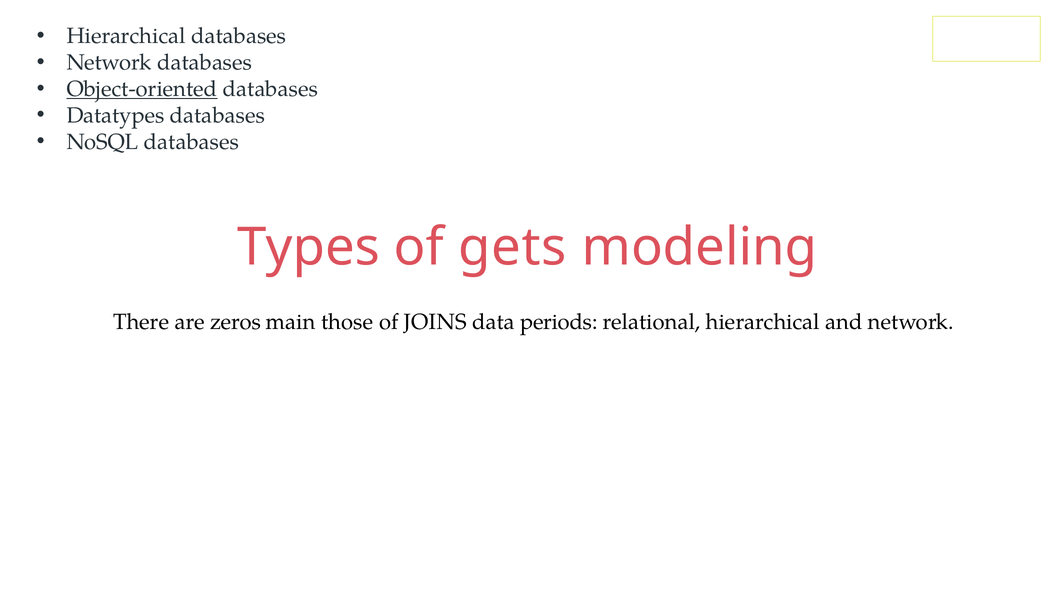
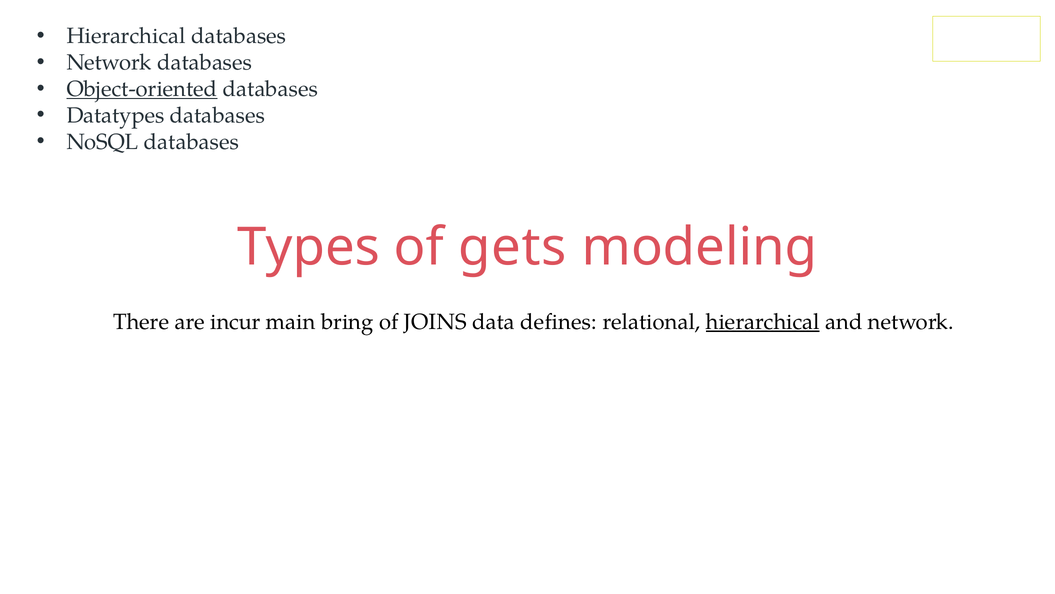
zeros: zeros -> incur
those: those -> bring
periods: periods -> defines
hierarchical at (763, 322) underline: none -> present
